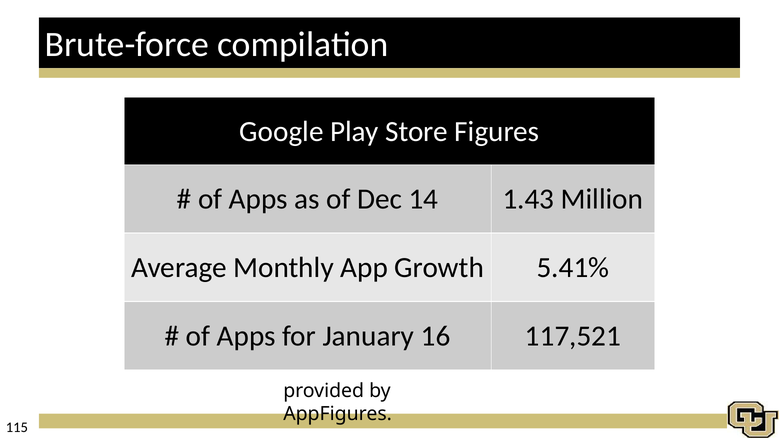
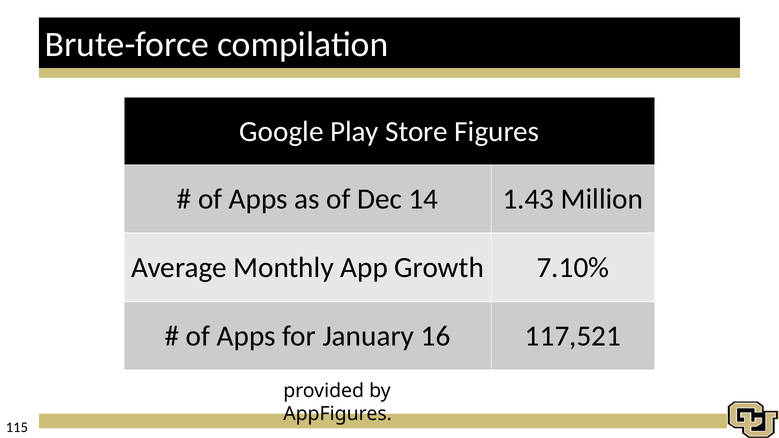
5.41%: 5.41% -> 7.10%
